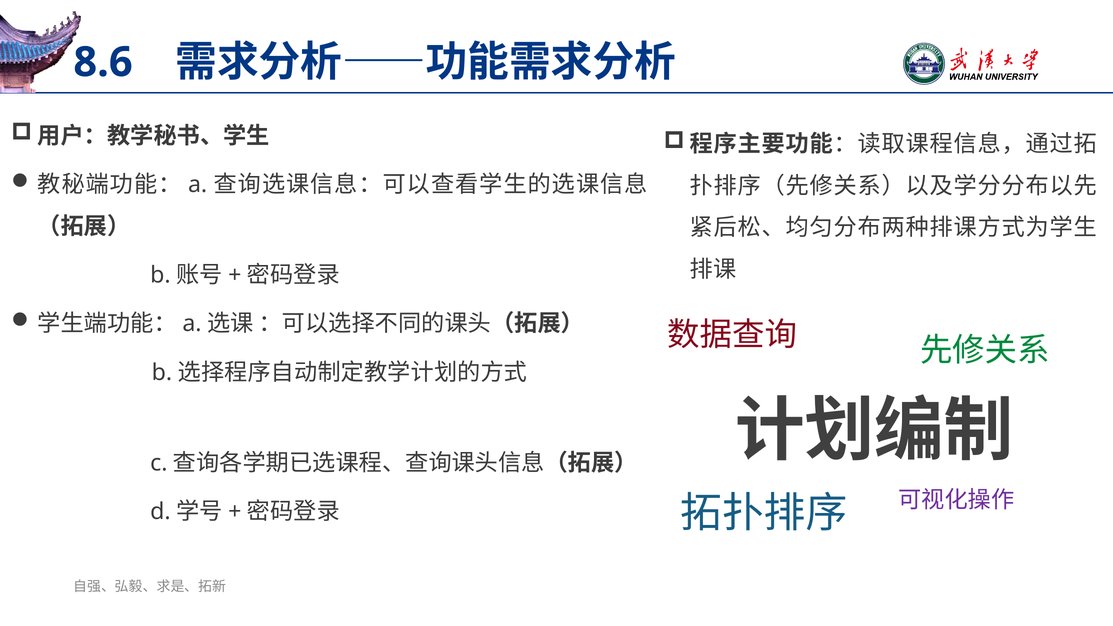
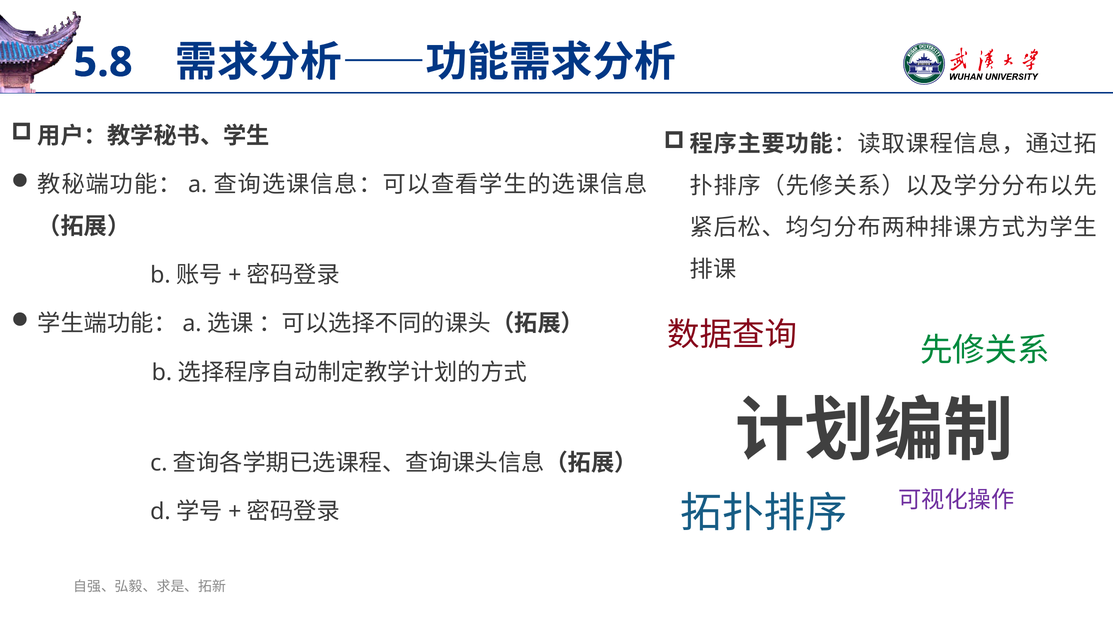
8.6: 8.6 -> 5.8
